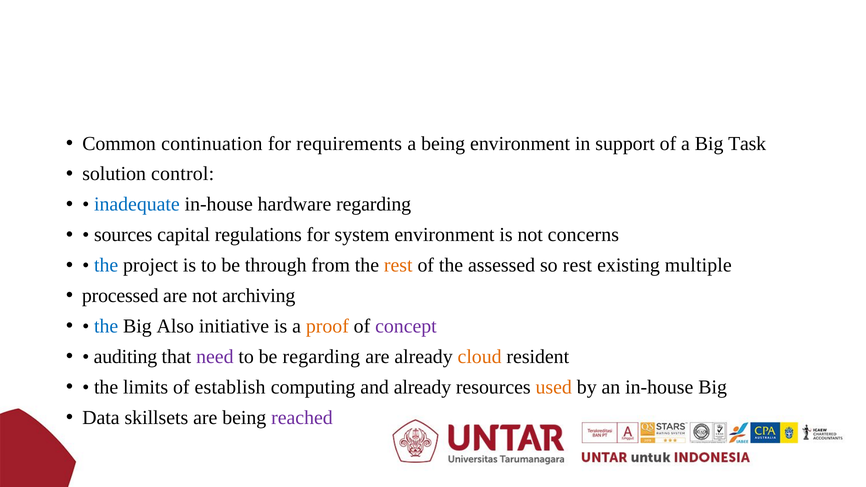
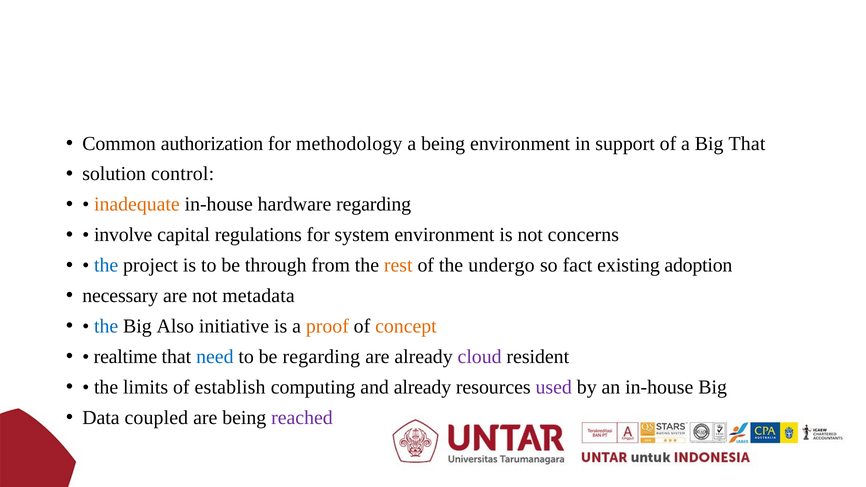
continuation: continuation -> authorization
requirements: requirements -> methodology
Big Task: Task -> That
inadequate colour: blue -> orange
sources: sources -> involve
assessed: assessed -> undergo
so rest: rest -> fact
multiple: multiple -> adoption
processed: processed -> necessary
archiving: archiving -> metadata
concept colour: purple -> orange
auditing: auditing -> realtime
need colour: purple -> blue
cloud colour: orange -> purple
used colour: orange -> purple
skillsets: skillsets -> coupled
